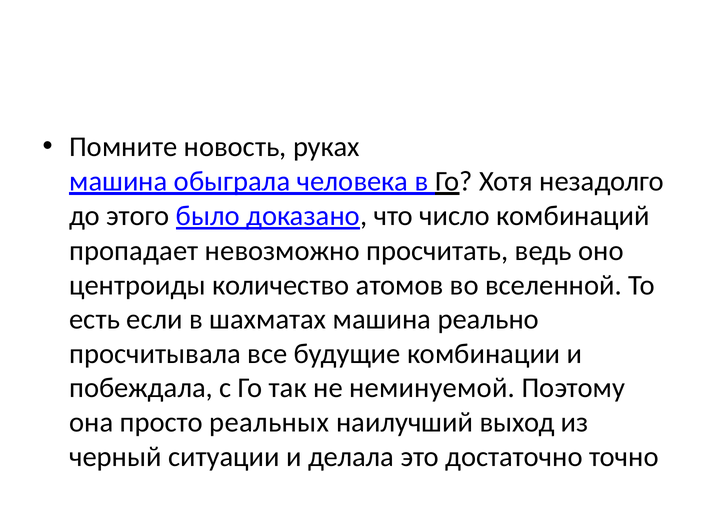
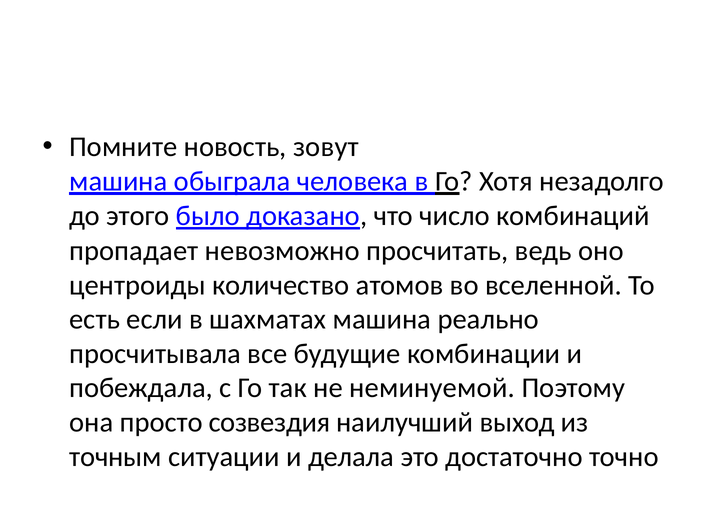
руках: руках -> зовут
реальных: реальных -> созвездия
черный: черный -> точным
